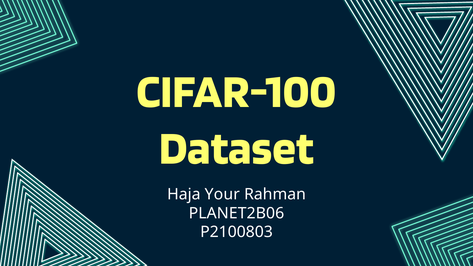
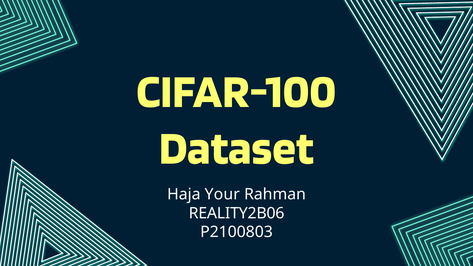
PLANET2B06: PLANET2B06 -> REALITY2B06
